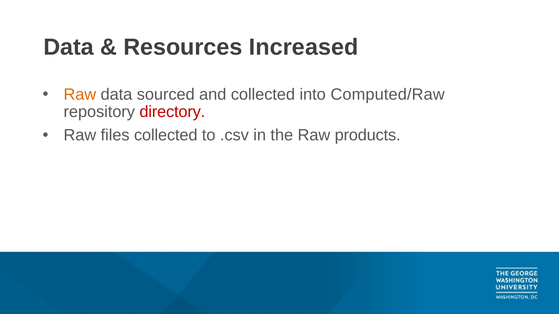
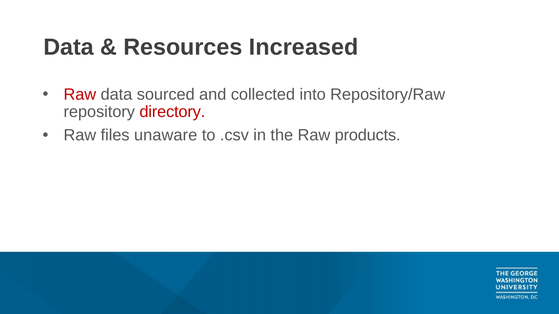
Raw at (80, 94) colour: orange -> red
Computed/Raw: Computed/Raw -> Repository/Raw
files collected: collected -> unaware
